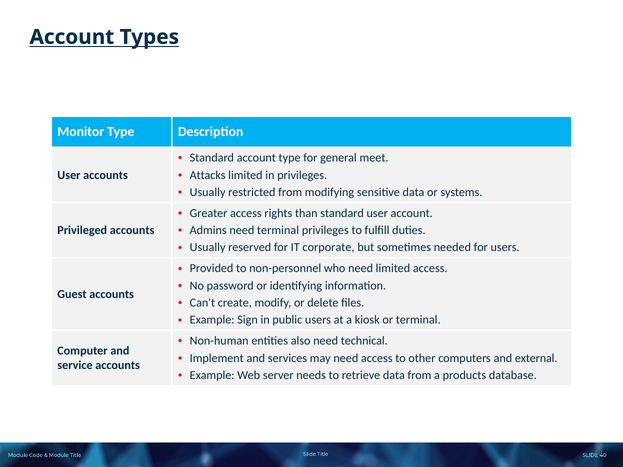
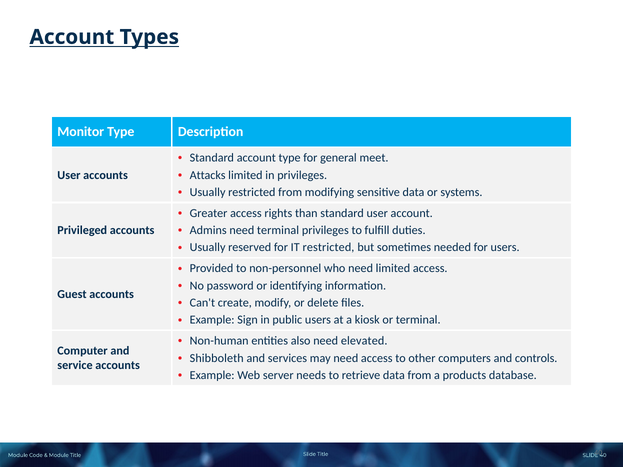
IT corporate: corporate -> restricted
technical: technical -> elevated
Implement: Implement -> Shibboleth
external: external -> controls
